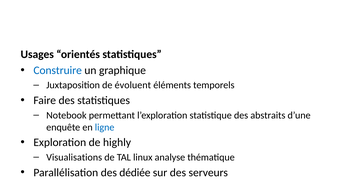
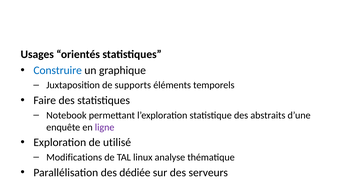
évoluent: évoluent -> supports
ligne colour: blue -> purple
highly: highly -> utilisé
Visualisations: Visualisations -> Modifications
